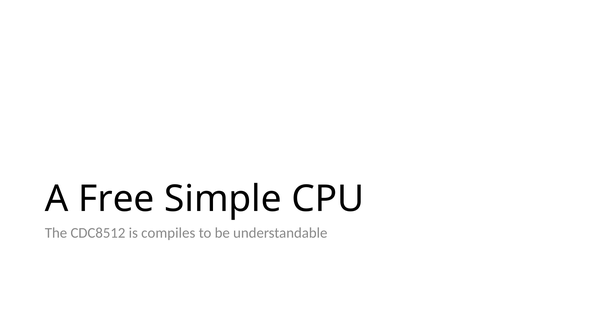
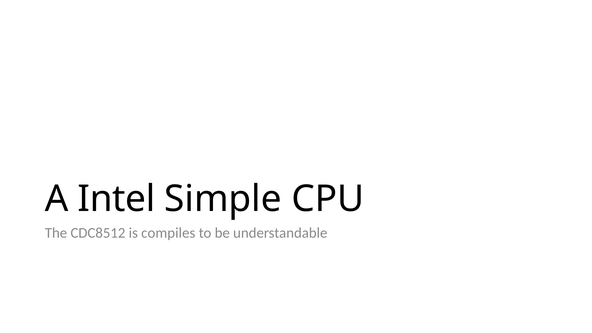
Free: Free -> Intel
